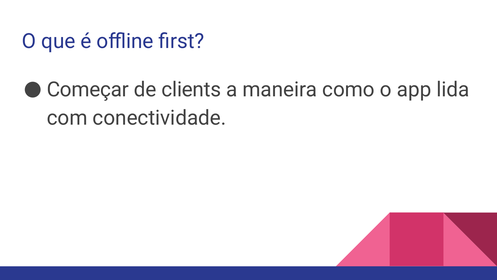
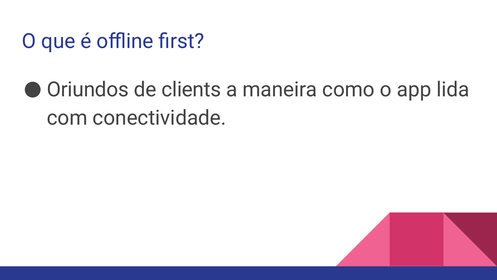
Começar: Começar -> Oriundos
